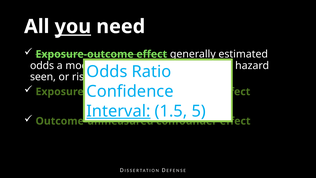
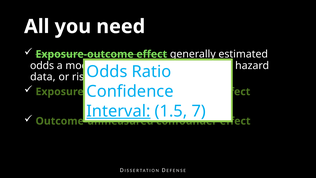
you underline: present -> none
seen: seen -> data
5: 5 -> 7
